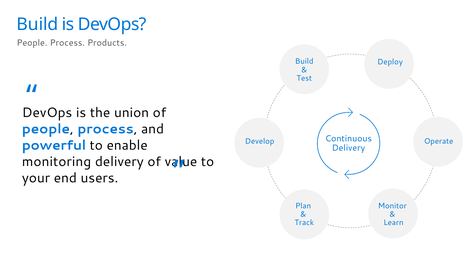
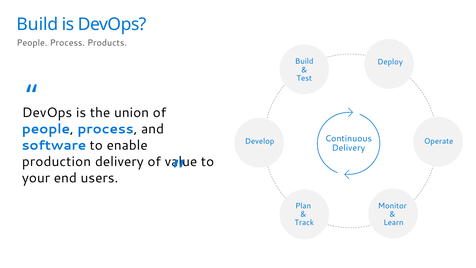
powerful: powerful -> software
monitoring: monitoring -> production
